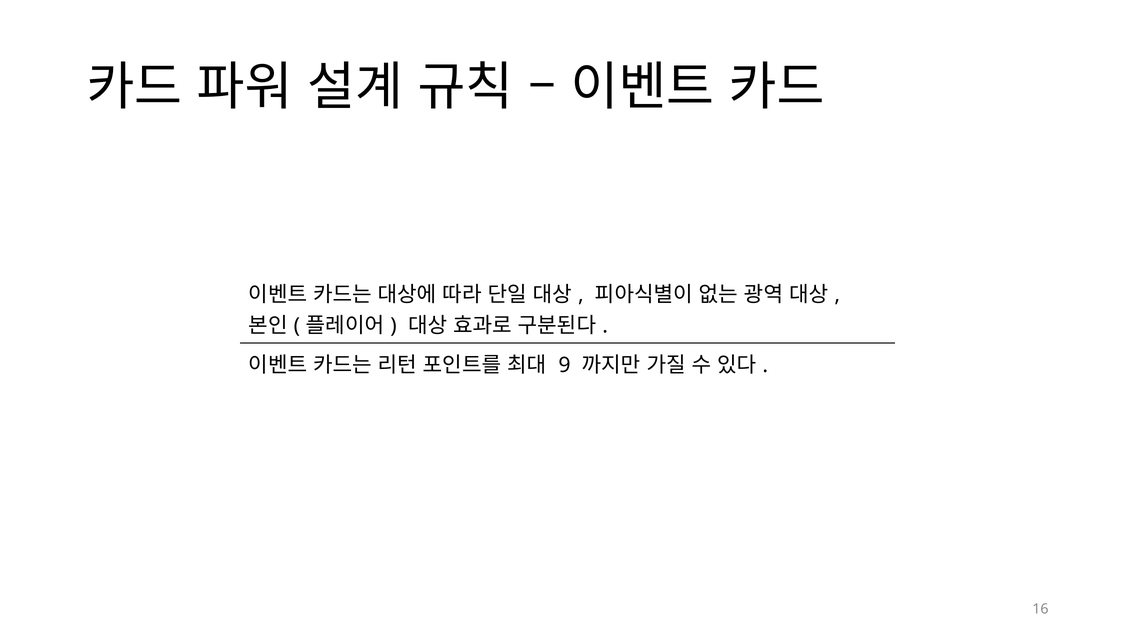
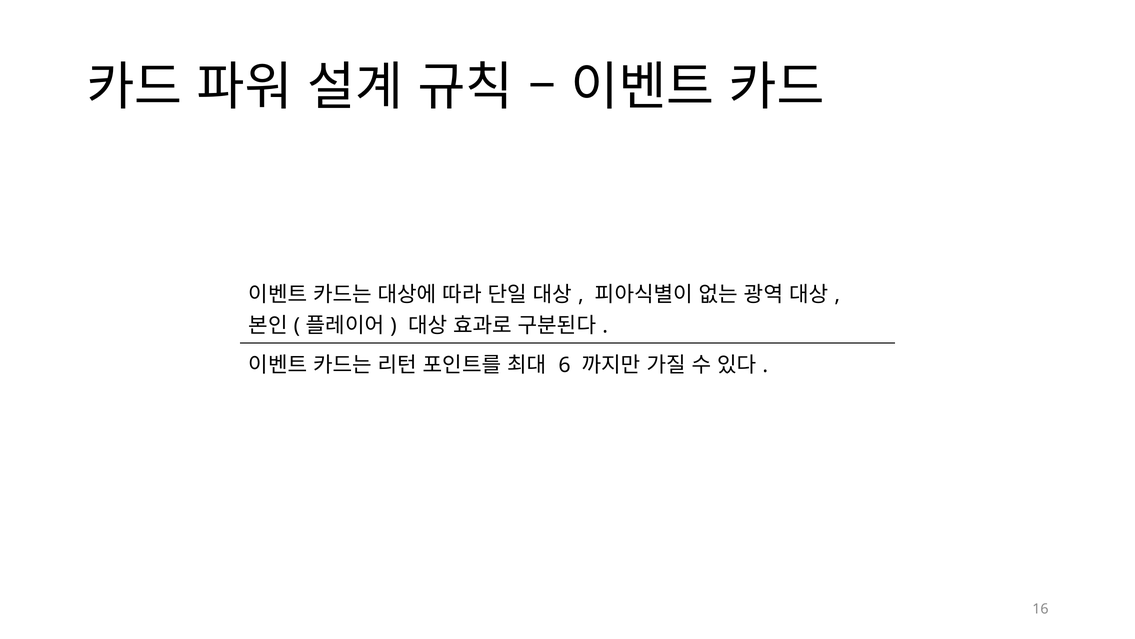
9: 9 -> 6
